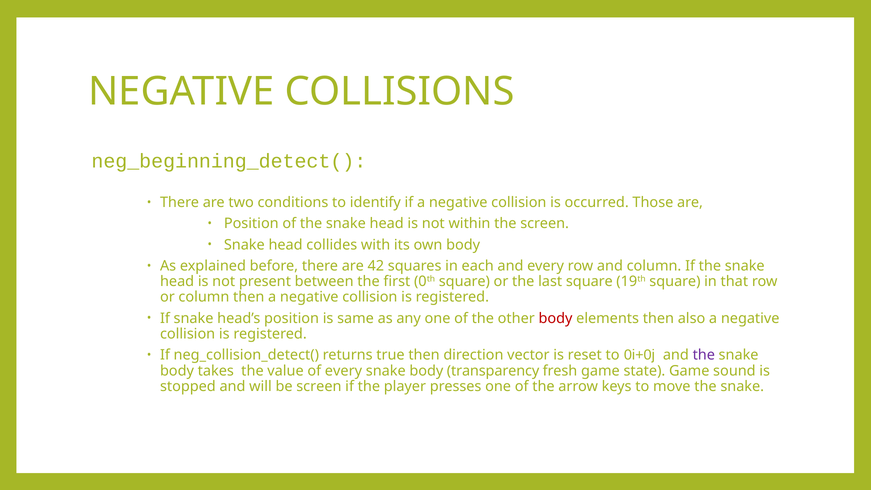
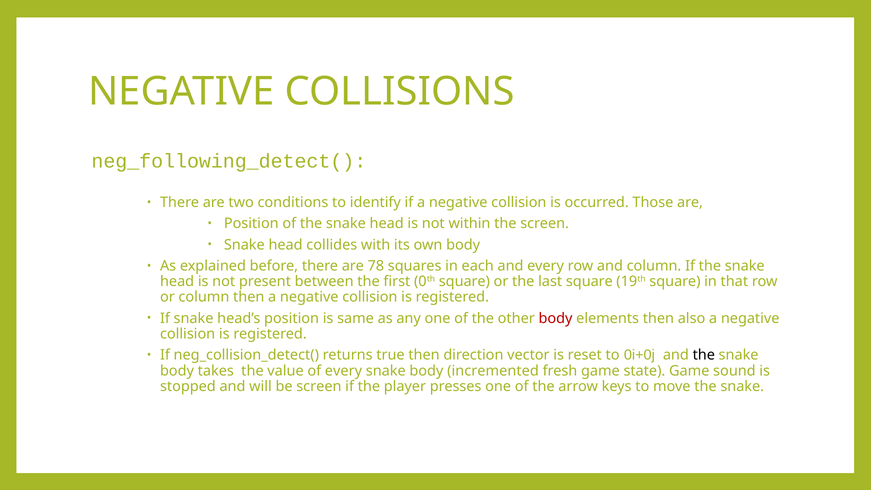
neg_beginning_detect(: neg_beginning_detect( -> neg_following_detect(
42: 42 -> 78
the at (704, 355) colour: purple -> black
transparency: transparency -> incremented
